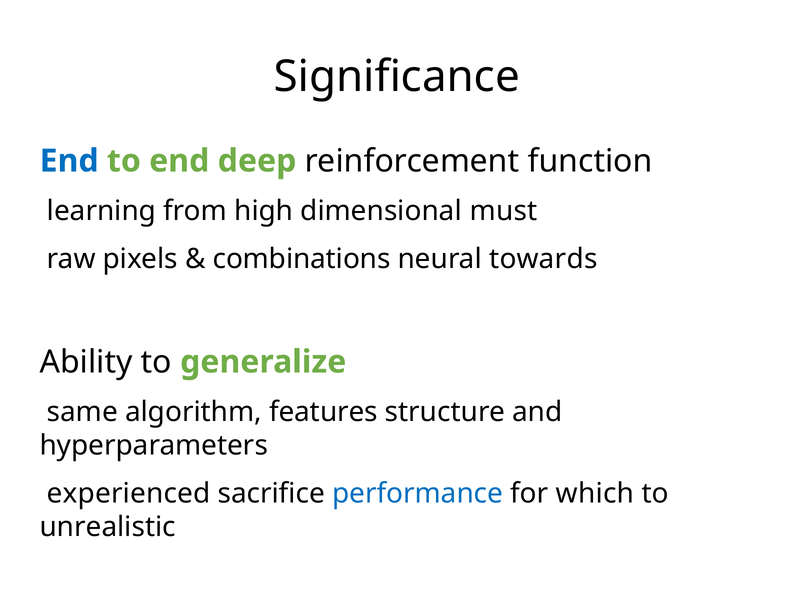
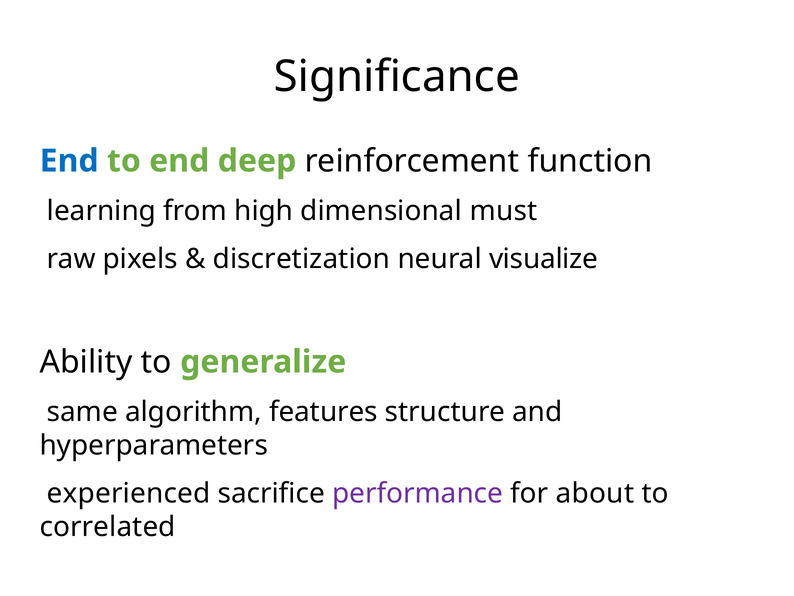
combinations: combinations -> discretization
towards: towards -> visualize
performance colour: blue -> purple
which: which -> about
unrealistic: unrealistic -> correlated
